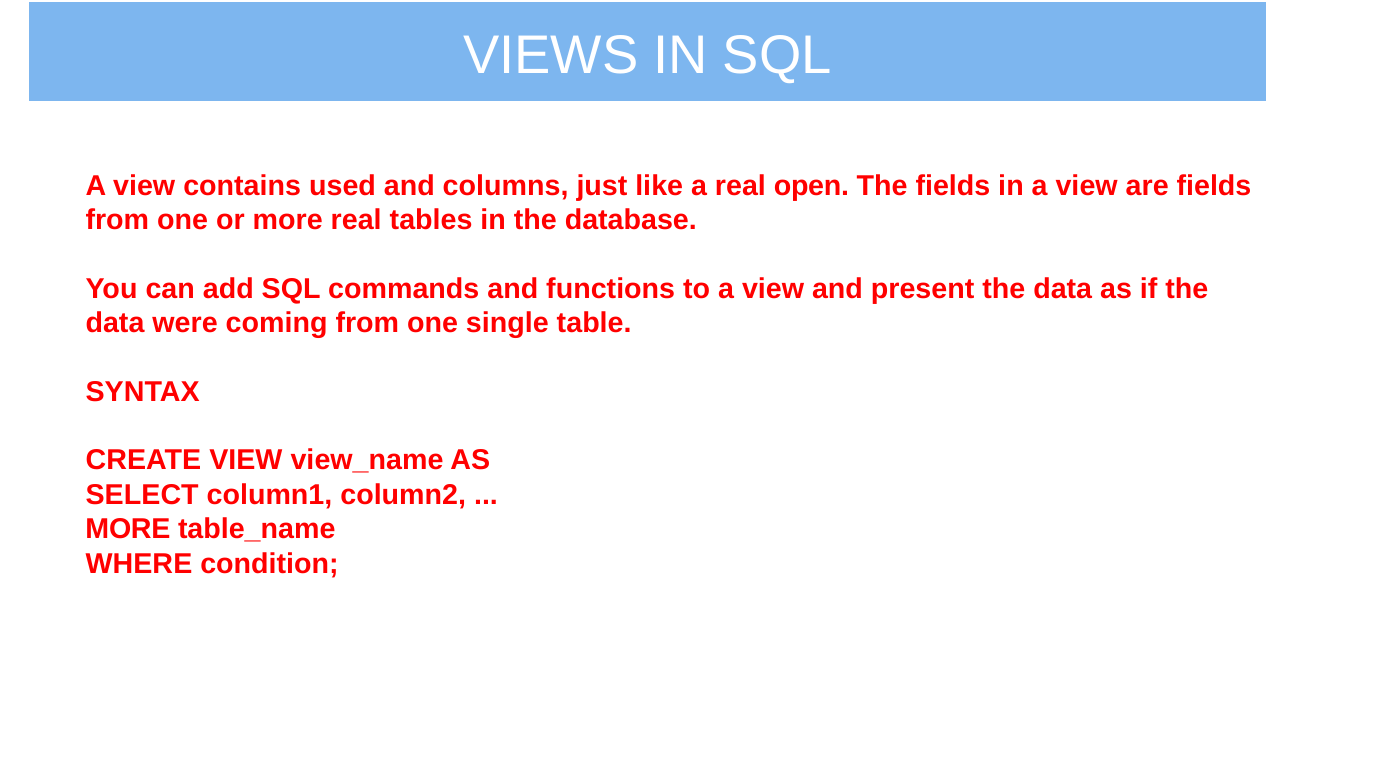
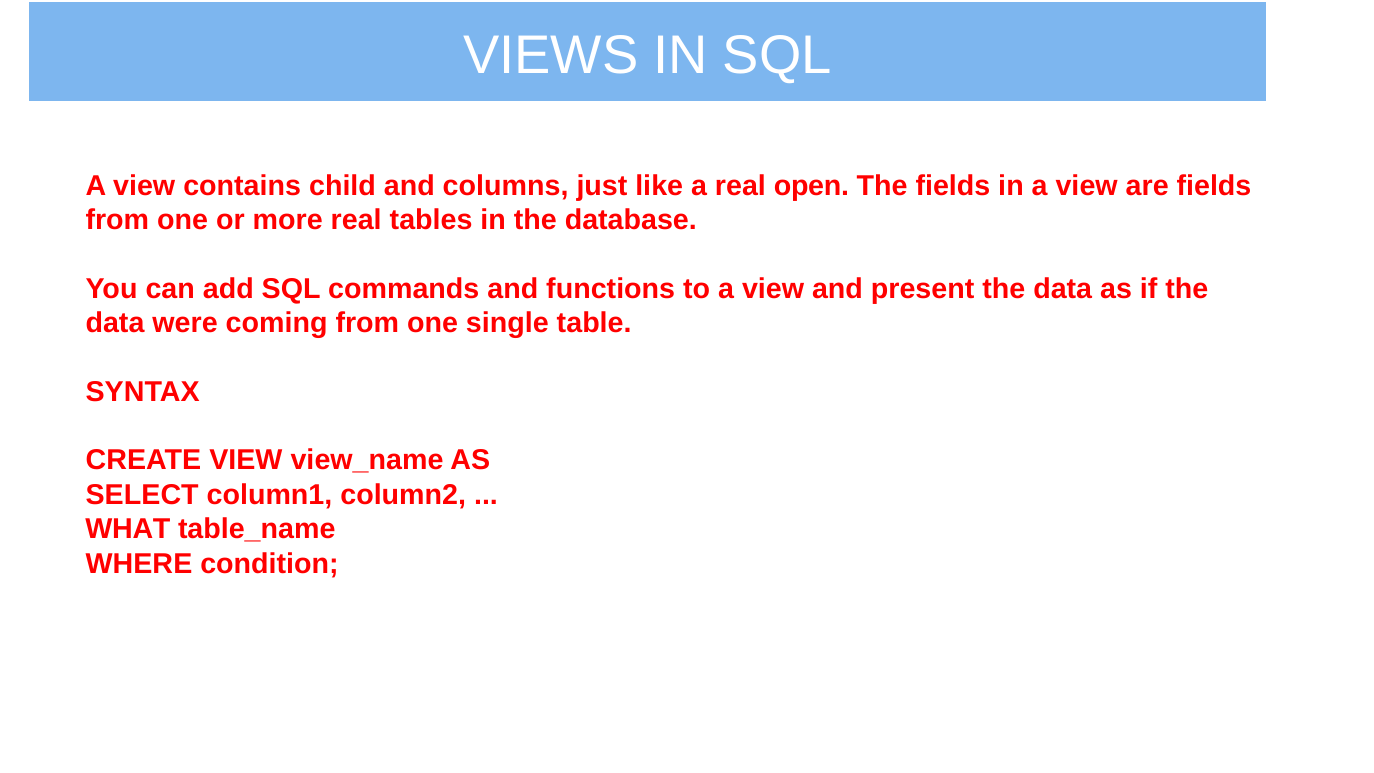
used: used -> child
MORE at (128, 529): MORE -> WHAT
